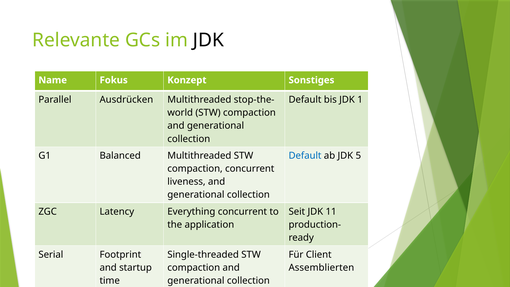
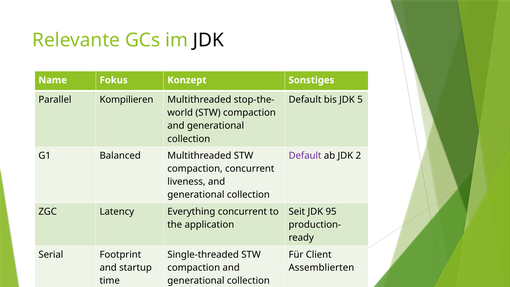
Ausdrücken: Ausdrücken -> Kompilieren
1: 1 -> 5
Default at (305, 156) colour: blue -> purple
5: 5 -> 2
11: 11 -> 95
